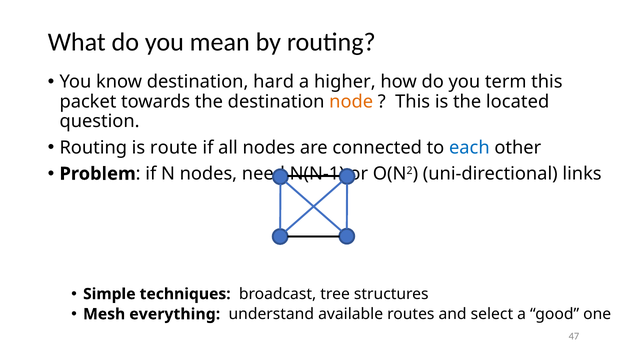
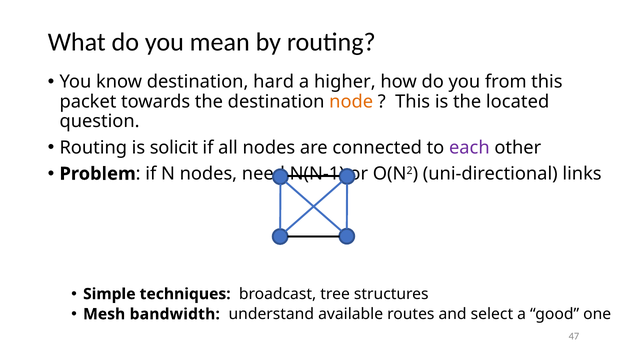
term: term -> from
route: route -> solicit
each colour: blue -> purple
everything: everything -> bandwidth
